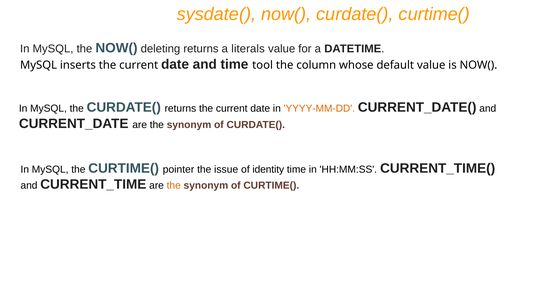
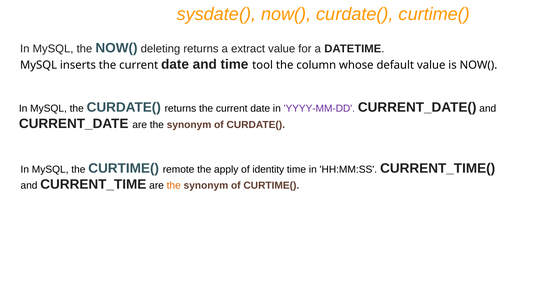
literals: literals -> extract
YYYY-MM-DD colour: orange -> purple
pointer: pointer -> remote
issue: issue -> apply
